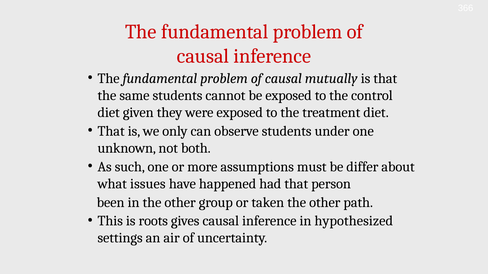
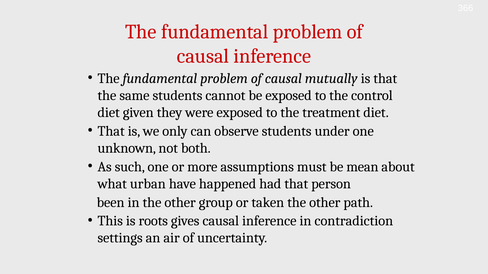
differ: differ -> mean
issues: issues -> urban
hypothesized: hypothesized -> contradiction
